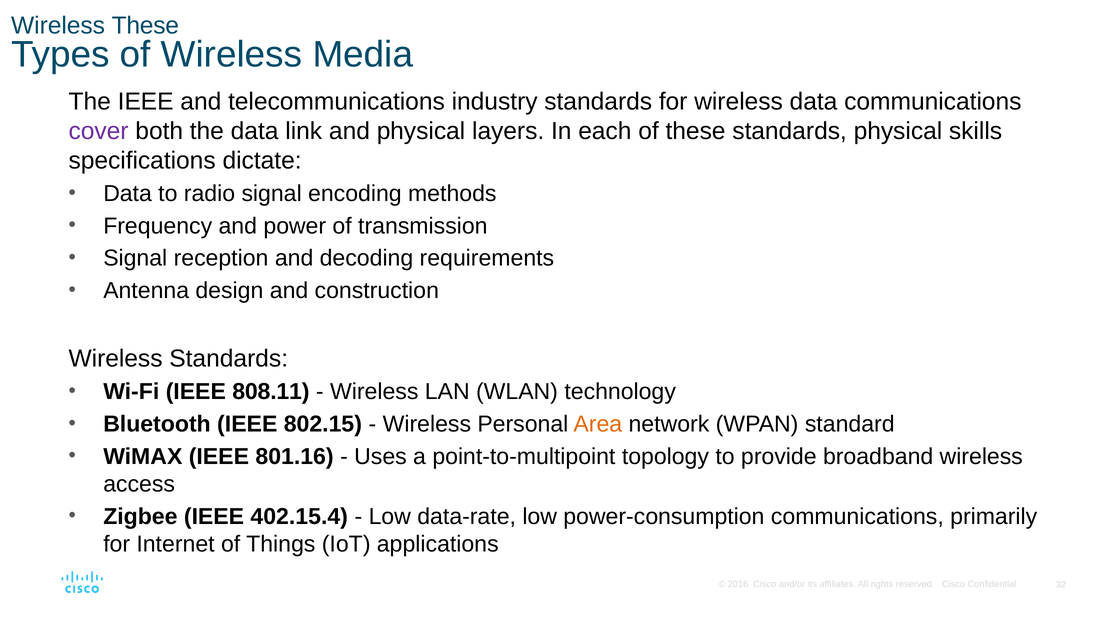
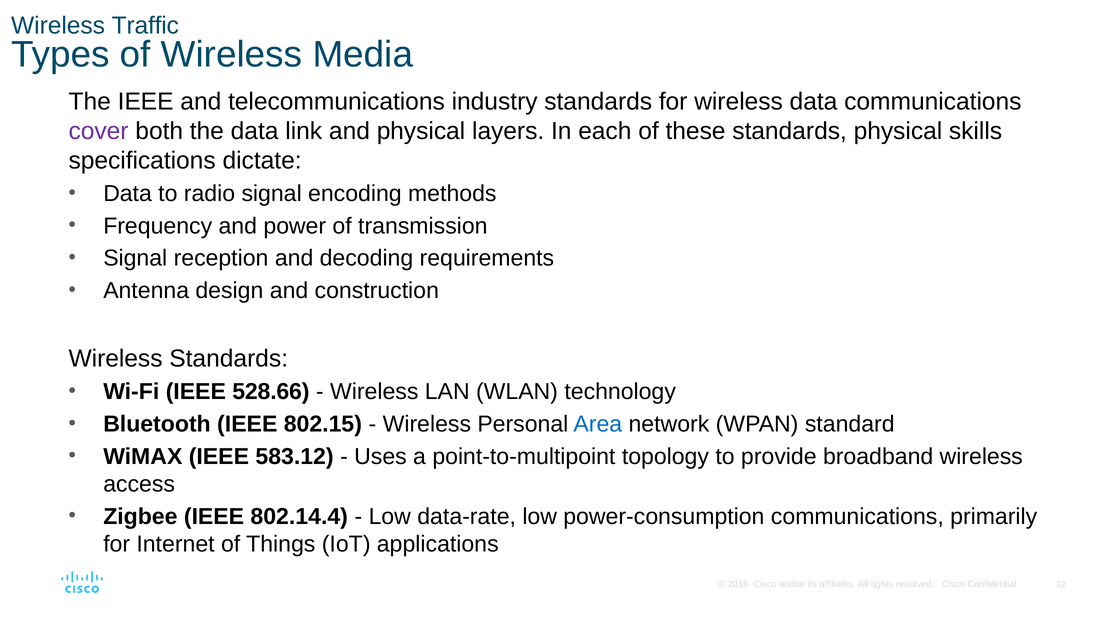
Wireless These: These -> Traffic
808.11: 808.11 -> 528.66
Area colour: orange -> blue
801.16: 801.16 -> 583.12
402.15.4: 402.15.4 -> 802.14.4
